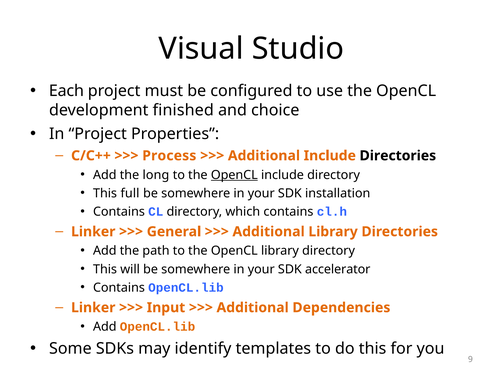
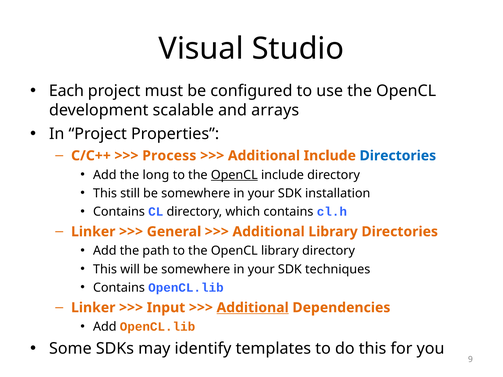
finished: finished -> scalable
choice: choice -> arrays
Directories at (398, 156) colour: black -> blue
full: full -> still
accelerator: accelerator -> techniques
Additional at (253, 308) underline: none -> present
